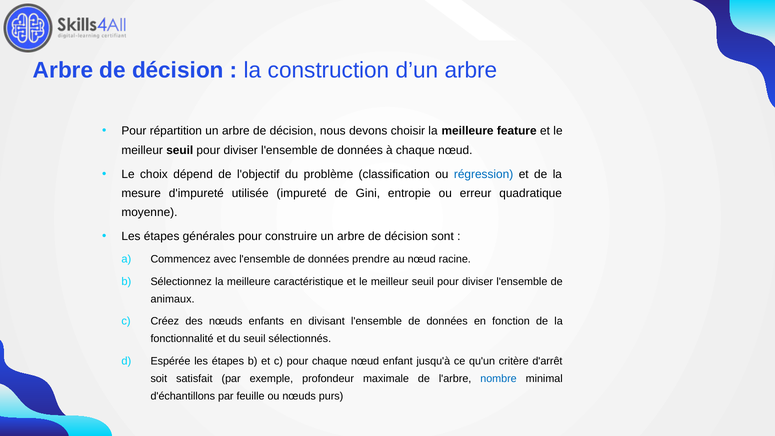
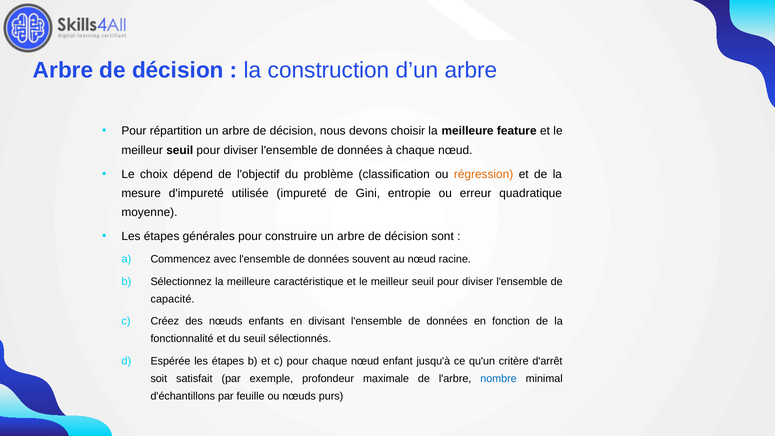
régression colour: blue -> orange
prendre: prendre -> souvent
animaux: animaux -> capacité
